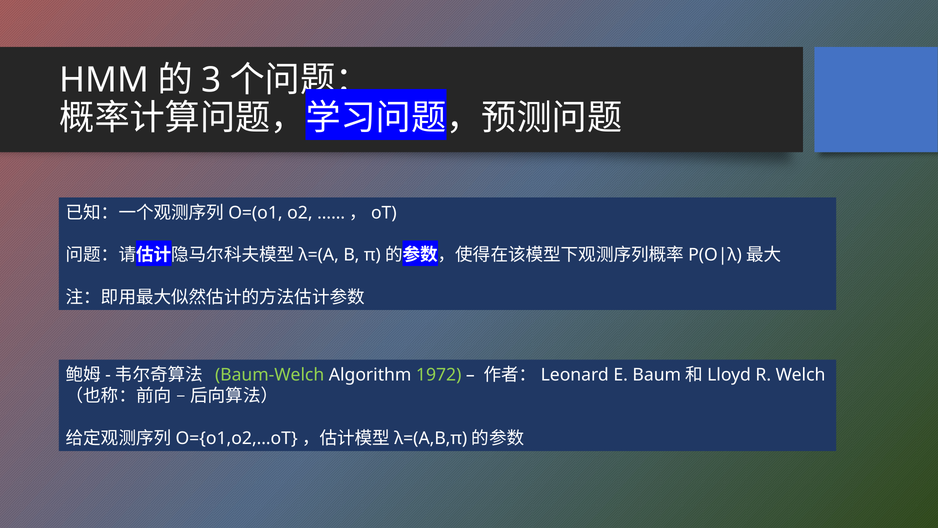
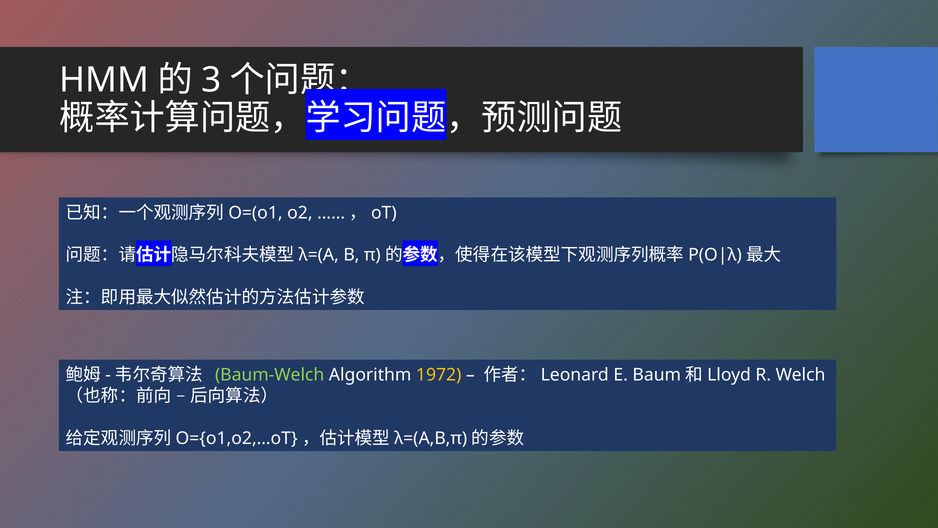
1972 colour: light green -> yellow
